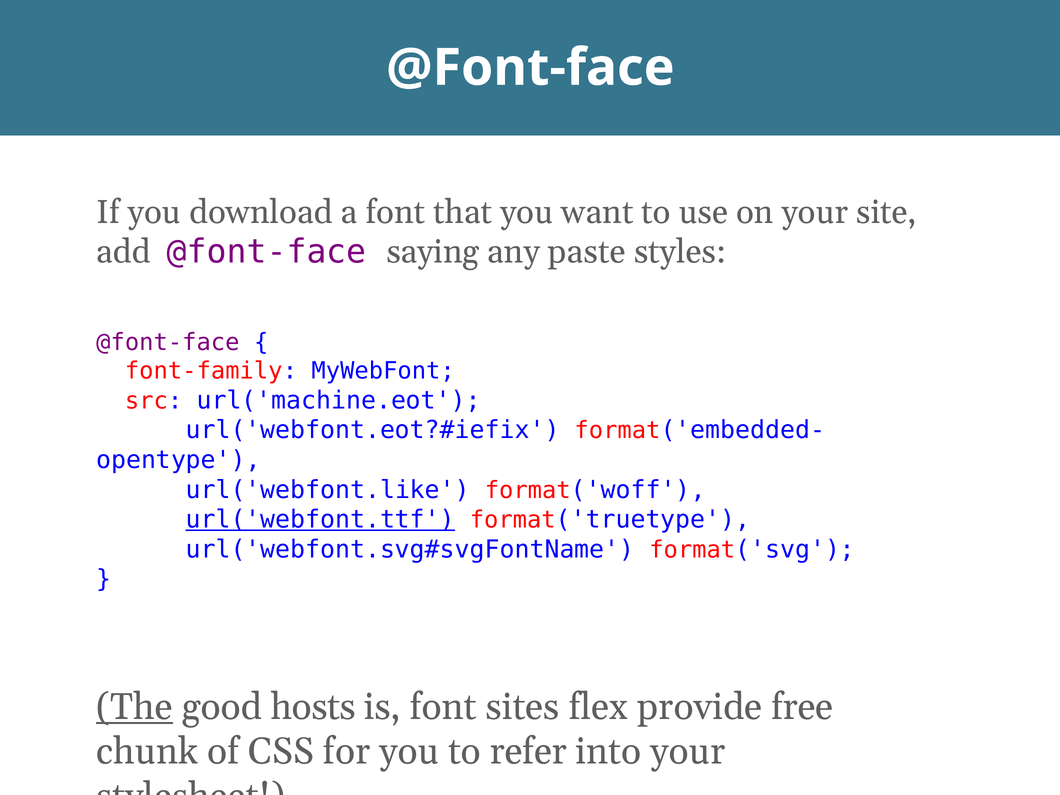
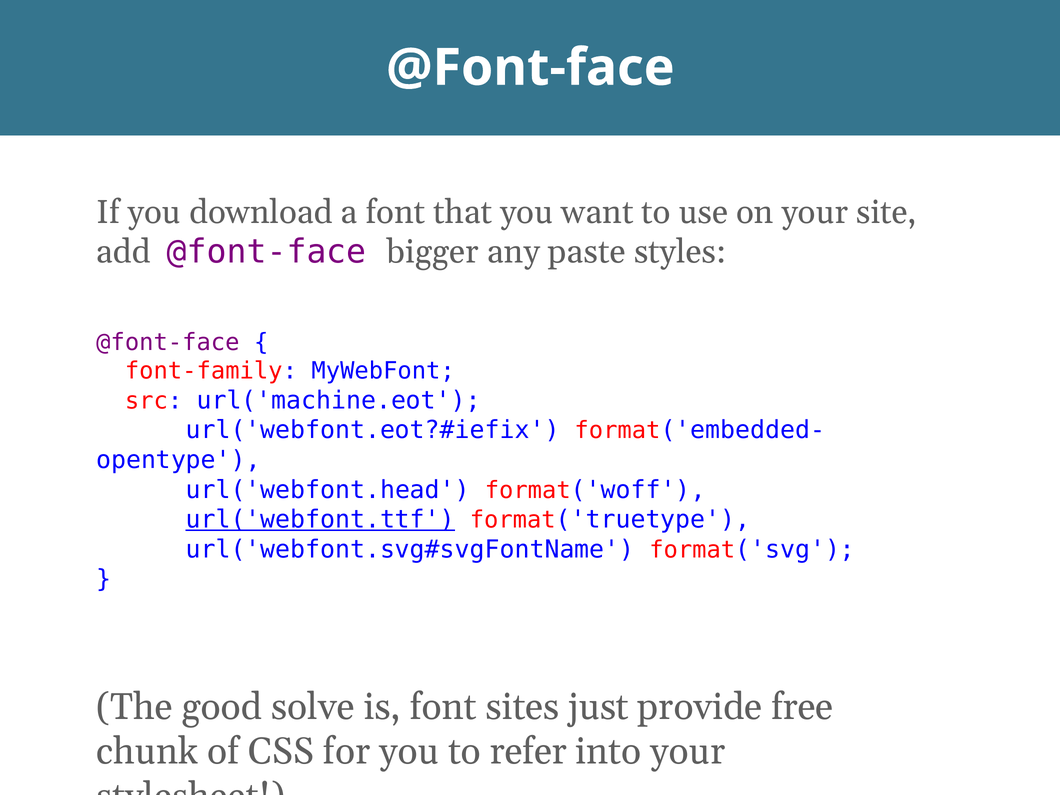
saying: saying -> bigger
url('webfont.like: url('webfont.like -> url('webfont.head
The underline: present -> none
hosts: hosts -> solve
flex: flex -> just
